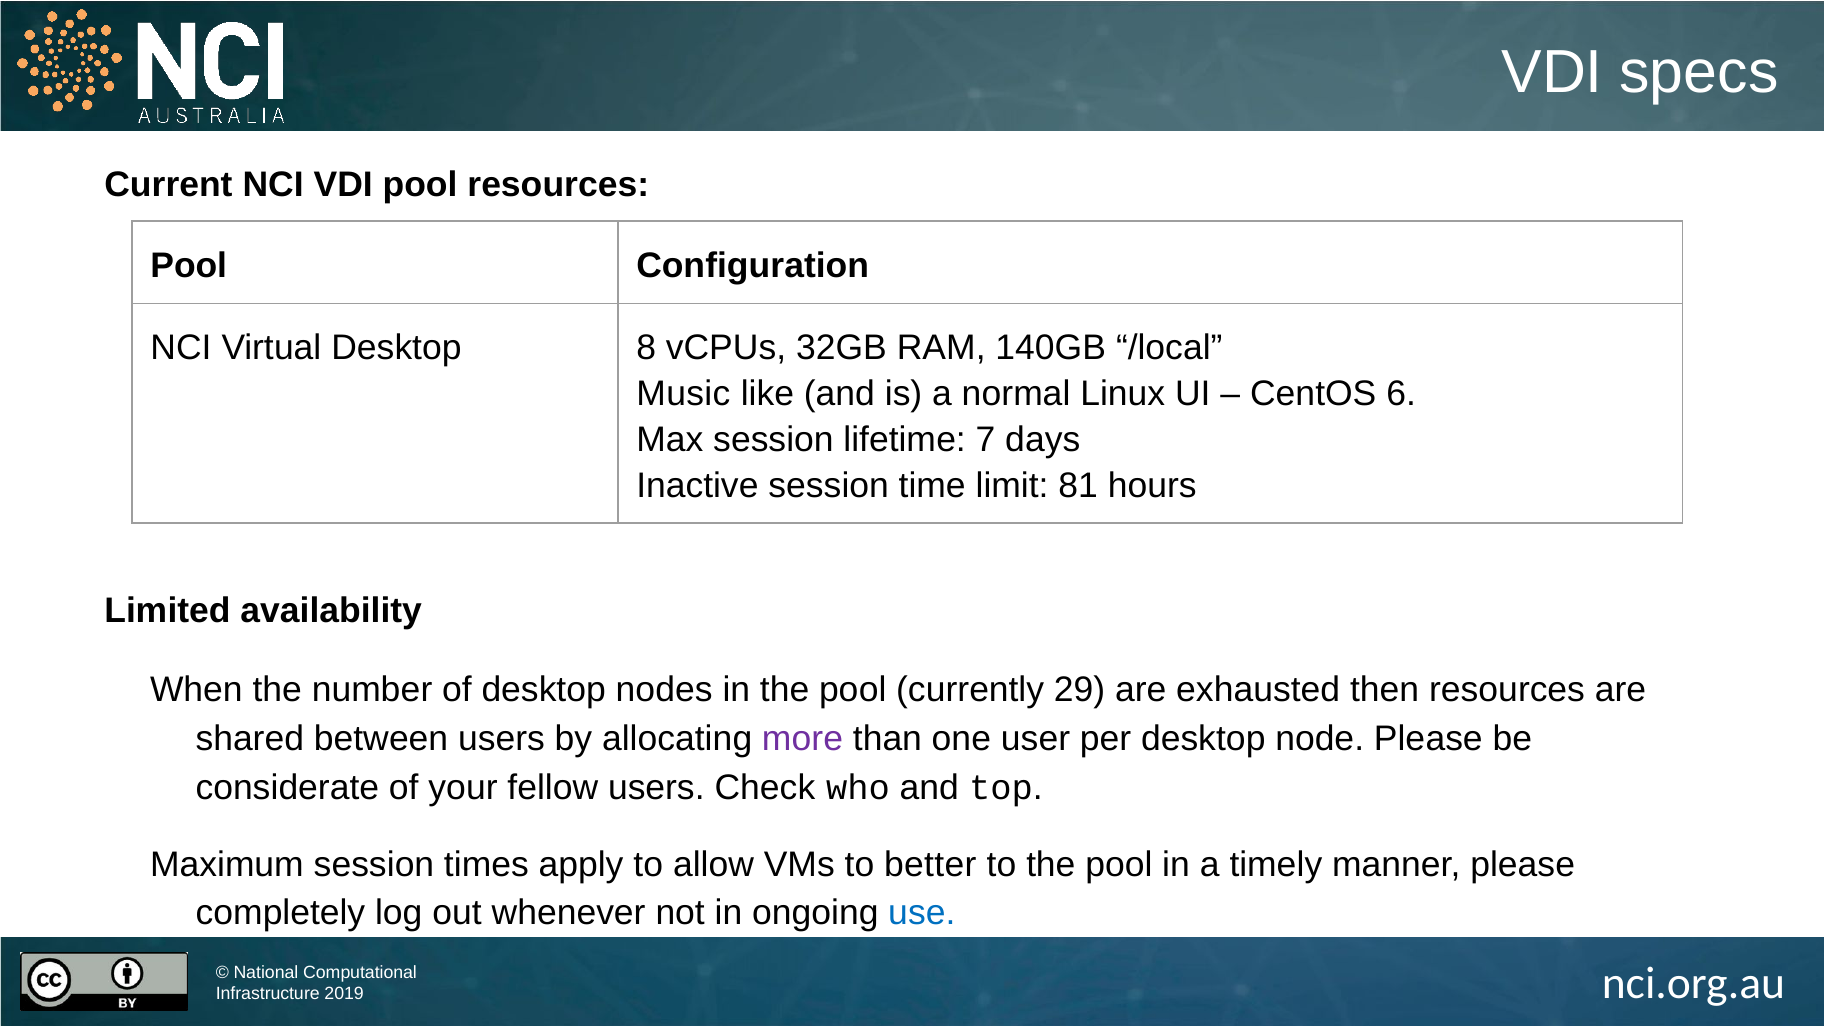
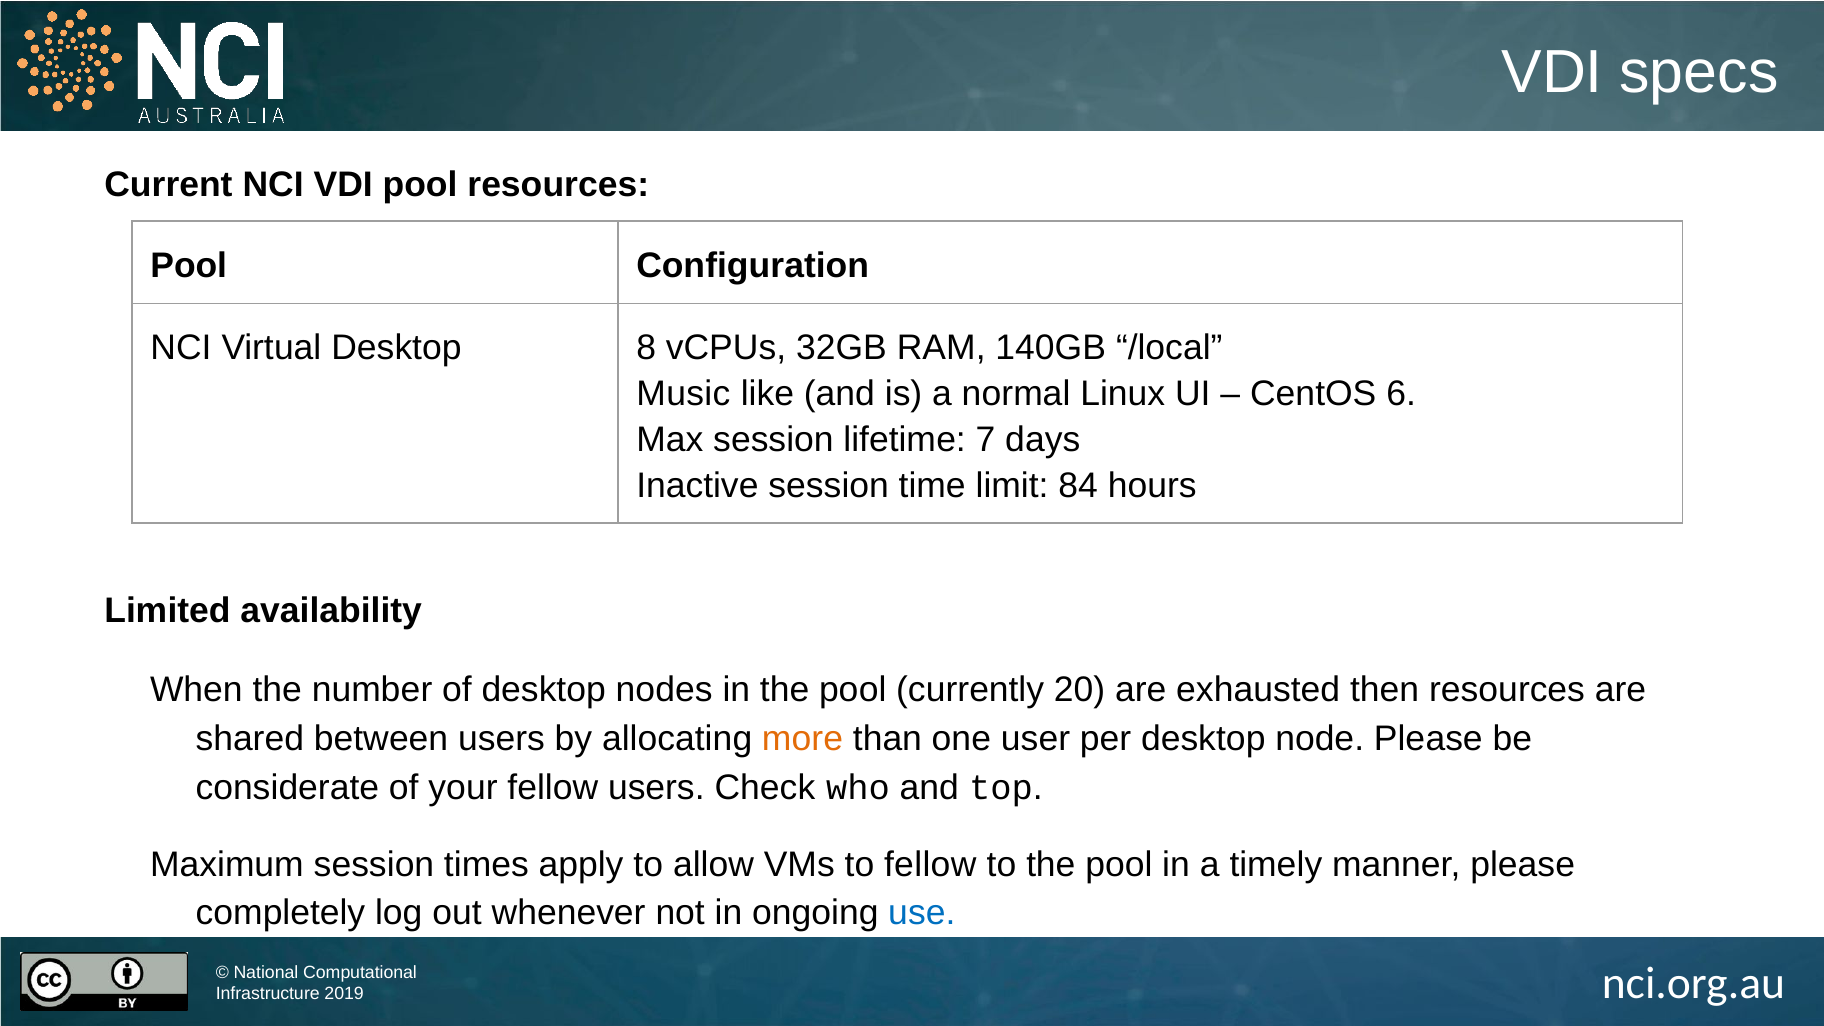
81: 81 -> 84
29: 29 -> 20
more colour: purple -> orange
to better: better -> fellow
